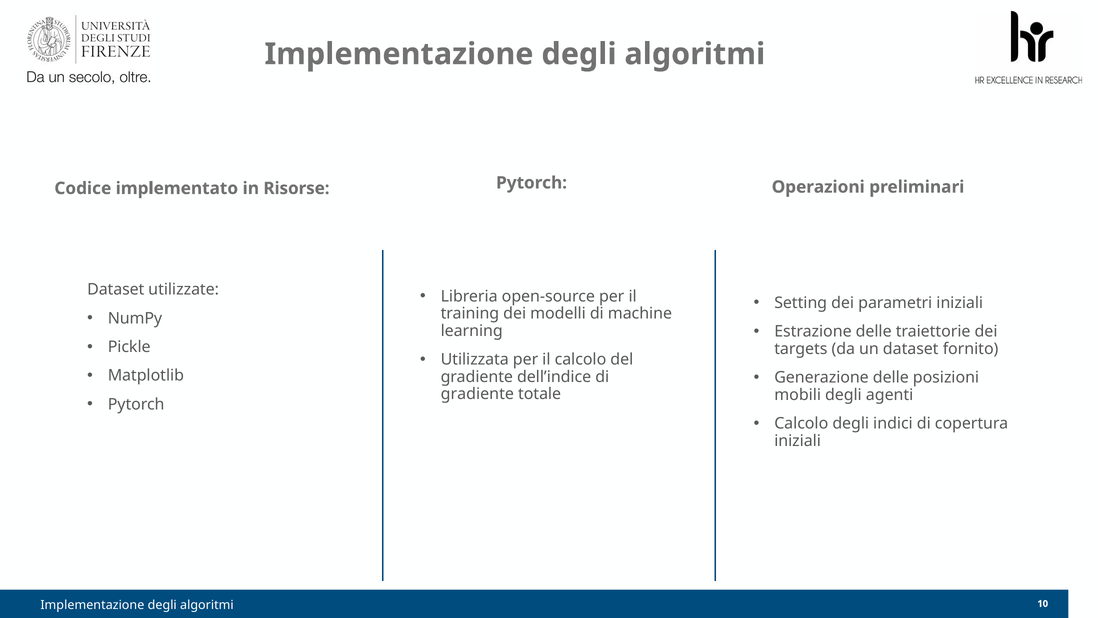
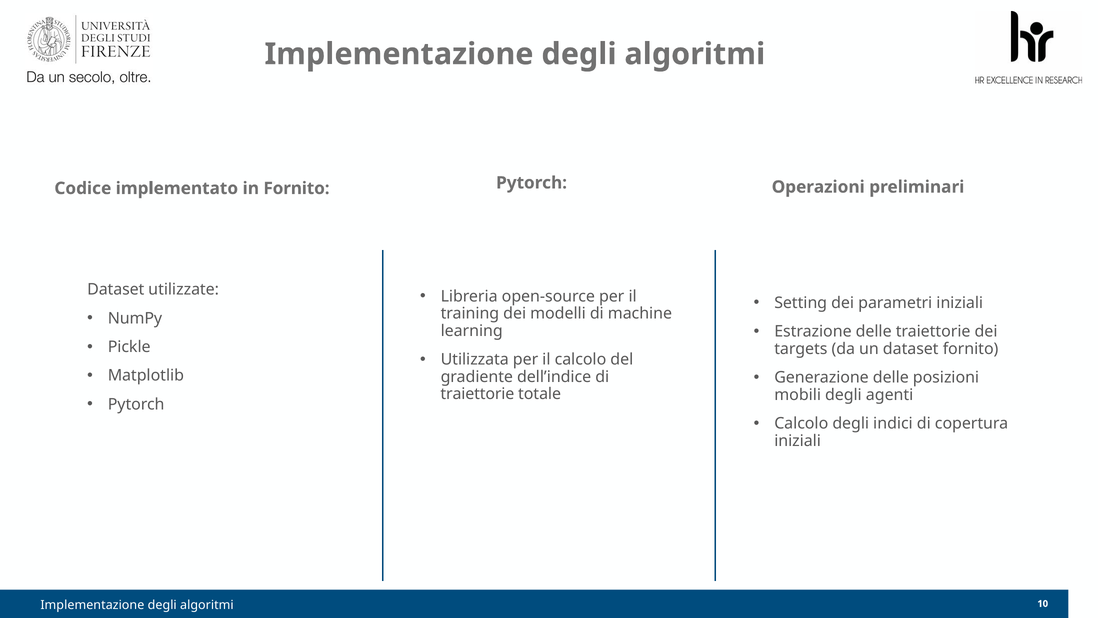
in Risorse: Risorse -> Fornito
gradiente at (477, 394): gradiente -> traiettorie
